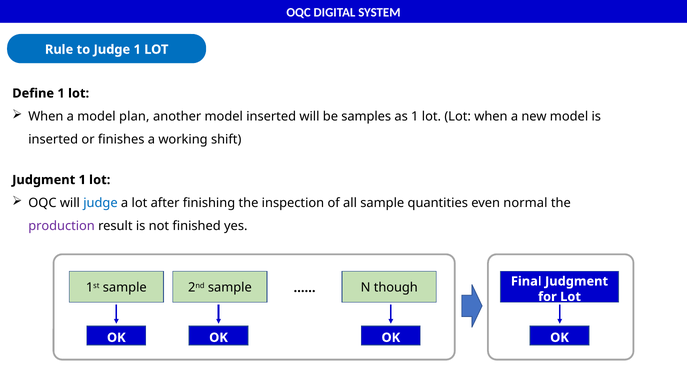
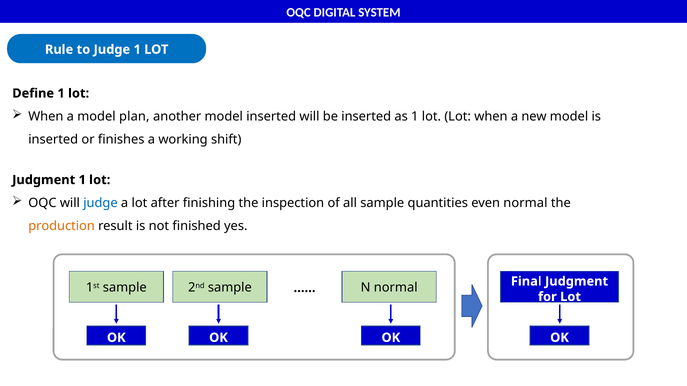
be samples: samples -> inserted
production colour: purple -> orange
N though: though -> normal
